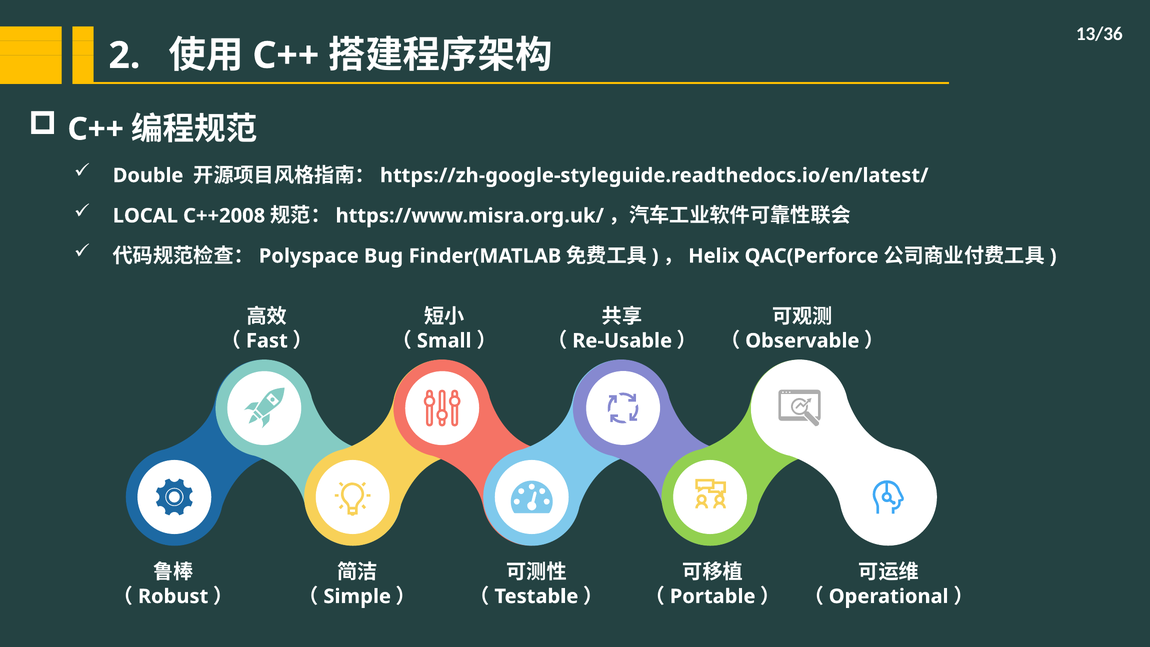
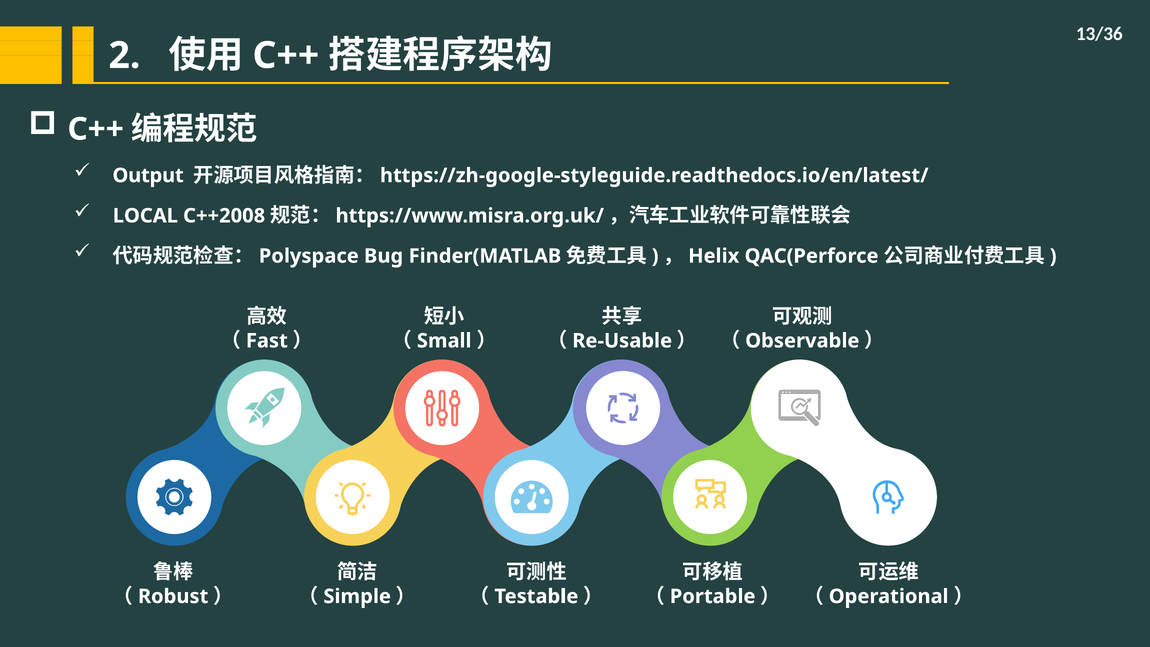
Double: Double -> Output
